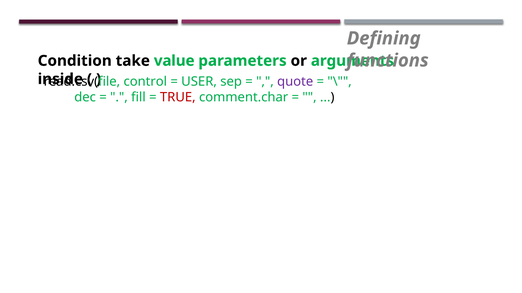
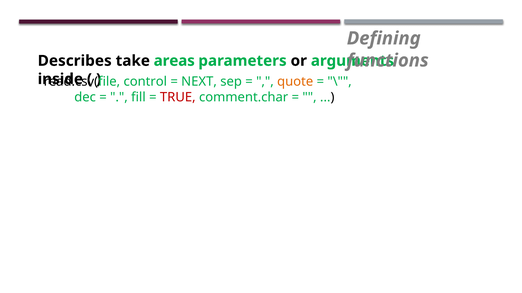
Condition: Condition -> Describes
value: value -> areas
USER: USER -> NEXT
quote colour: purple -> orange
